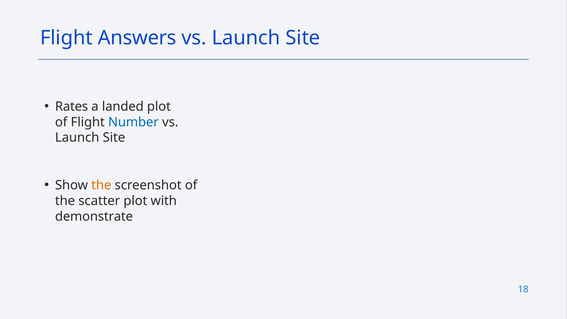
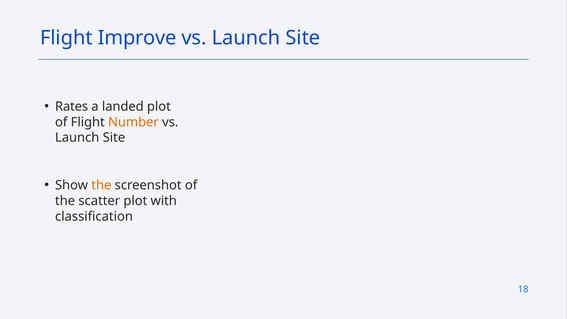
Answers: Answers -> Improve
Number colour: blue -> orange
demonstrate: demonstrate -> classification
